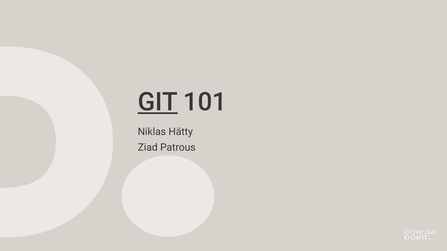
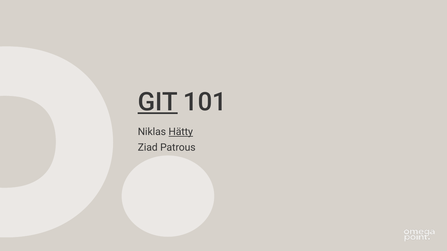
Hätty underline: none -> present
